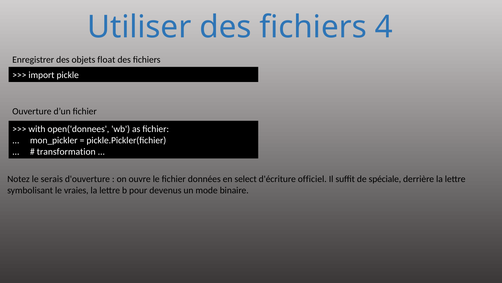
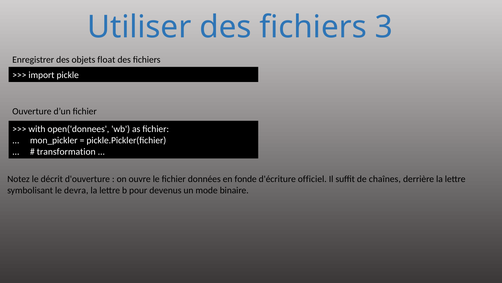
4: 4 -> 3
serais: serais -> décrit
select: select -> fonde
spéciale: spéciale -> chaînes
vraies: vraies -> devra
